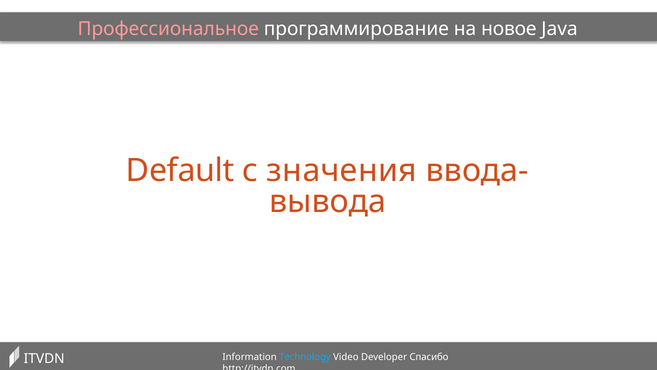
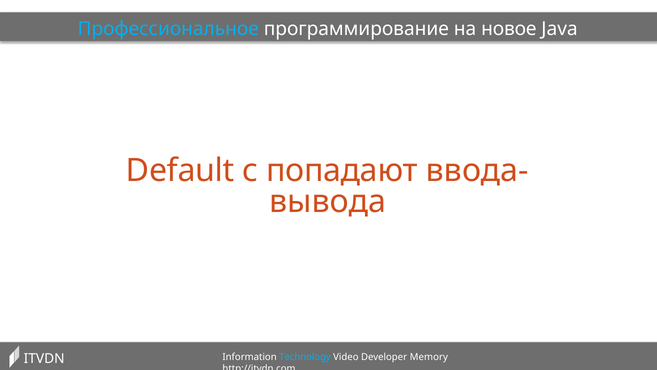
Профессиональное colour: pink -> light blue
значения: значения -> попадают
Спасибо: Спасибо -> Memory
